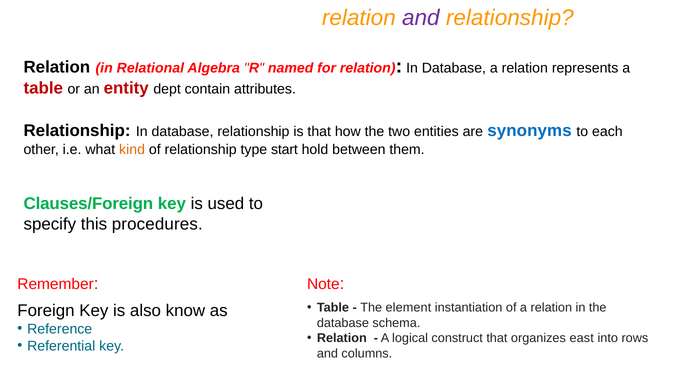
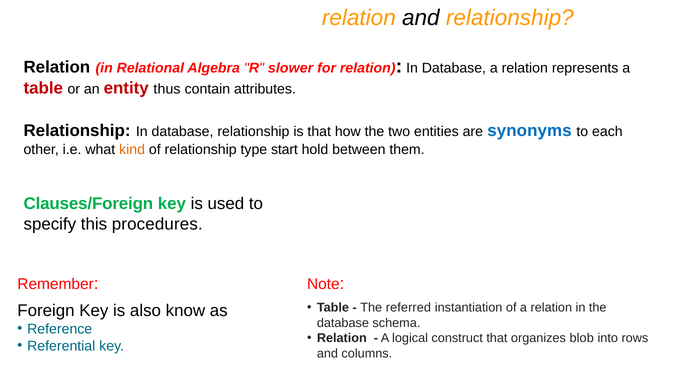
and at (421, 18) colour: purple -> black
named: named -> slower
dept: dept -> thus
element: element -> referred
east: east -> blob
